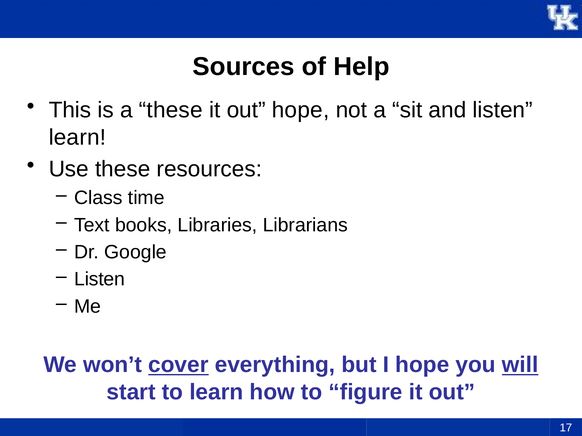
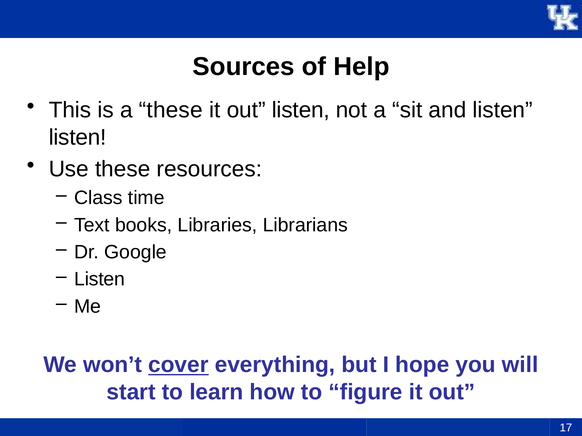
out hope: hope -> listen
learn at (77, 137): learn -> listen
will underline: present -> none
